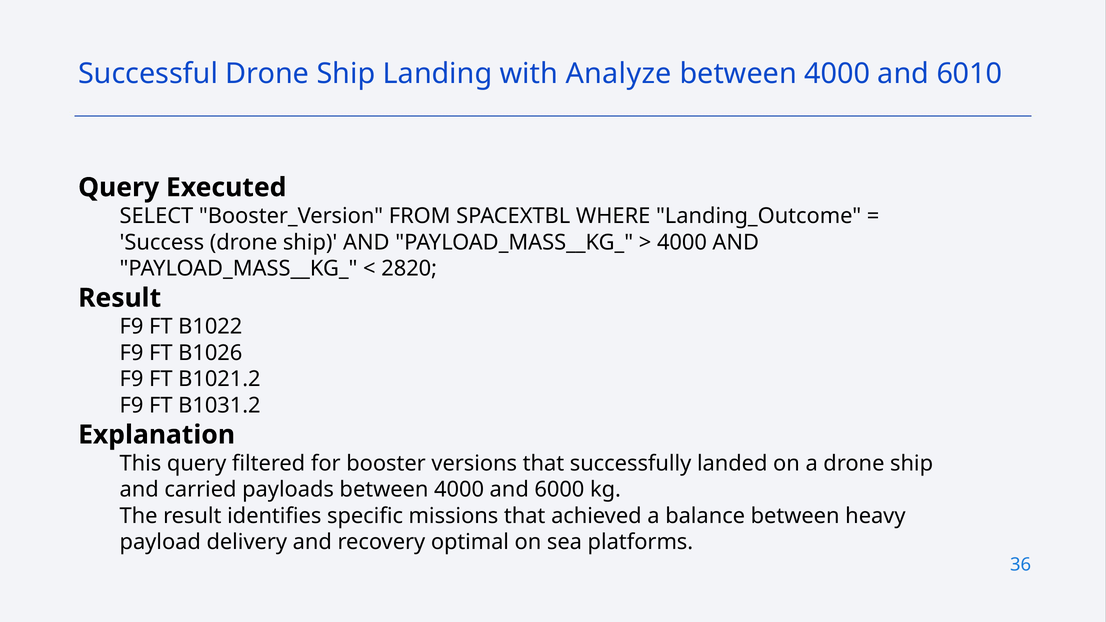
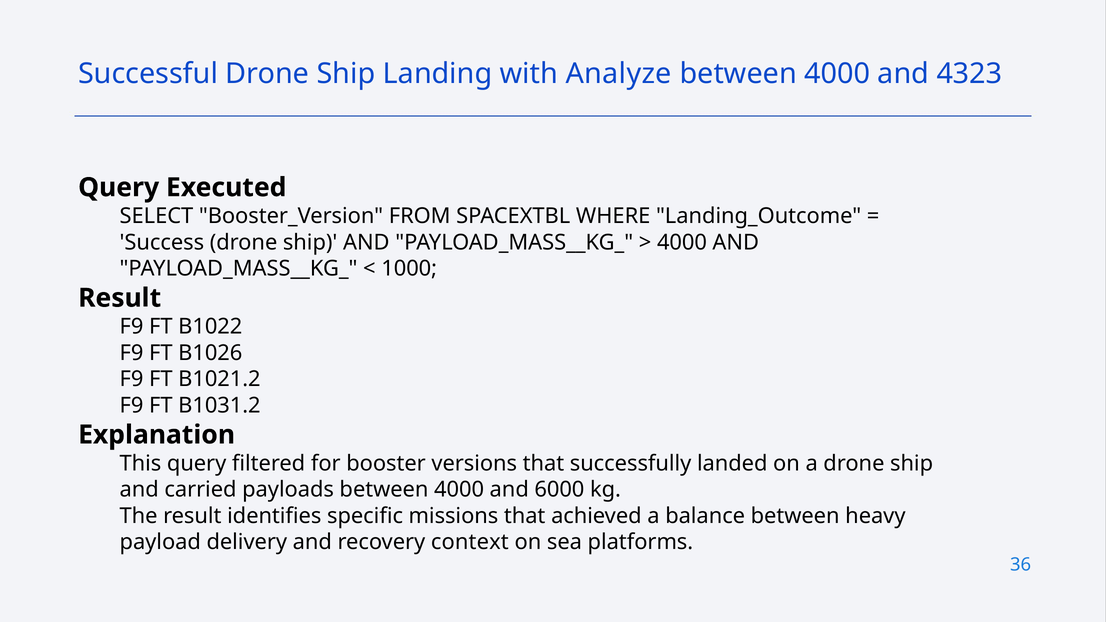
6010: 6010 -> 4323
2820: 2820 -> 1000
optimal: optimal -> context
